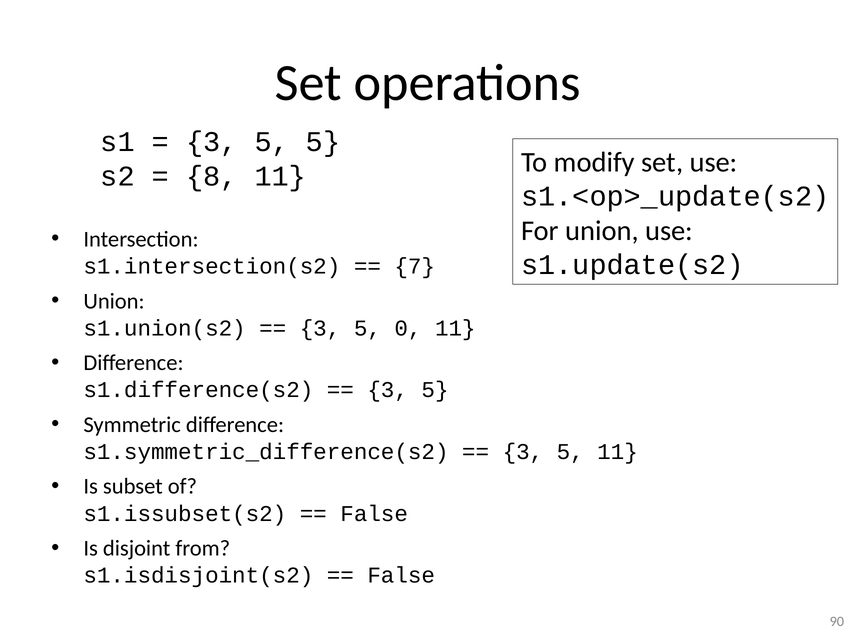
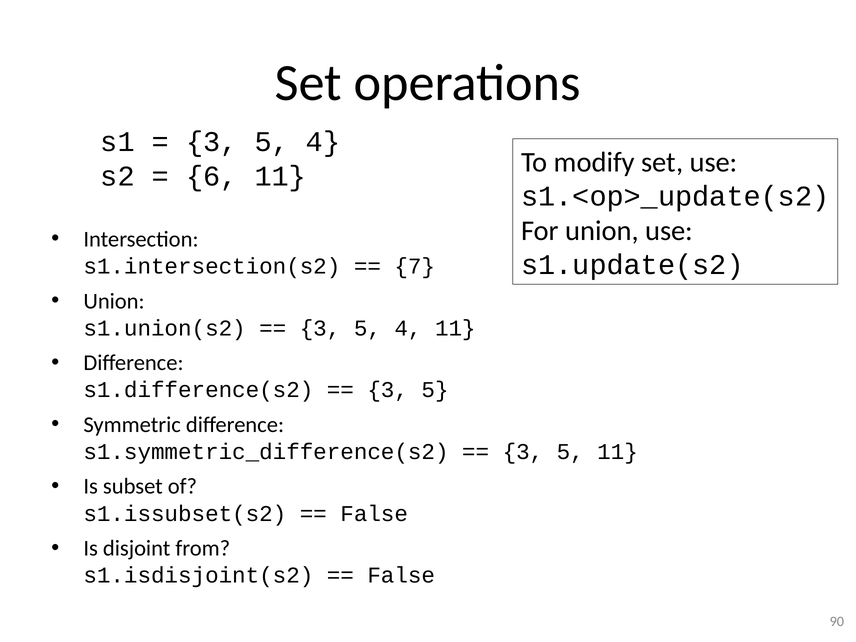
5 at (323, 142): 5 -> 4
8: 8 -> 6
0 at (408, 328): 0 -> 4
